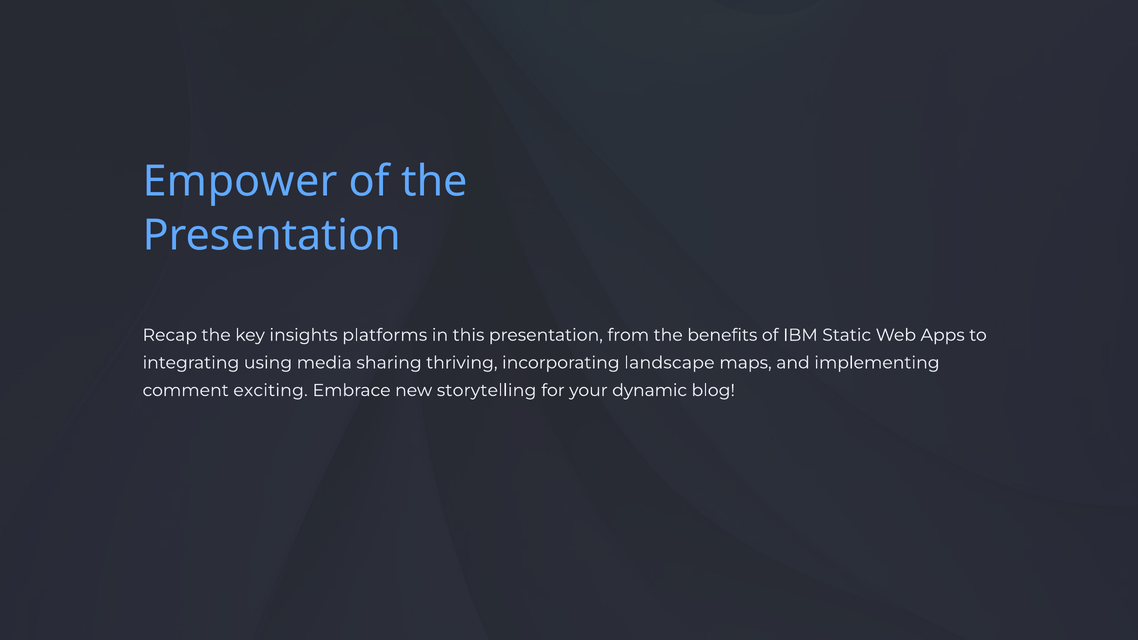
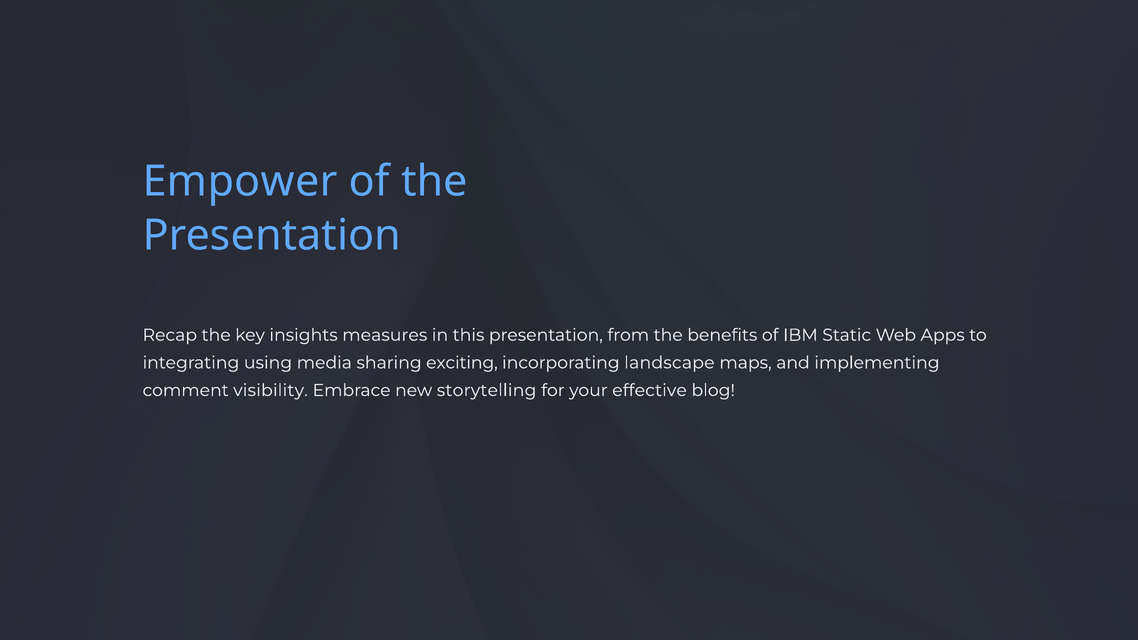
platforms: platforms -> measures
thriving: thriving -> exciting
exciting: exciting -> visibility
dynamic: dynamic -> effective
